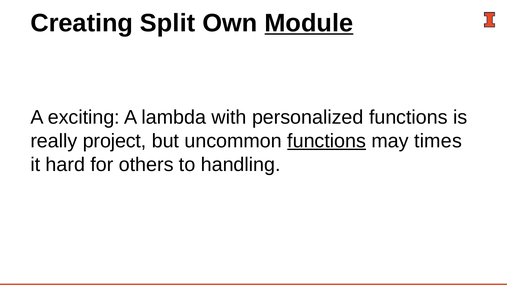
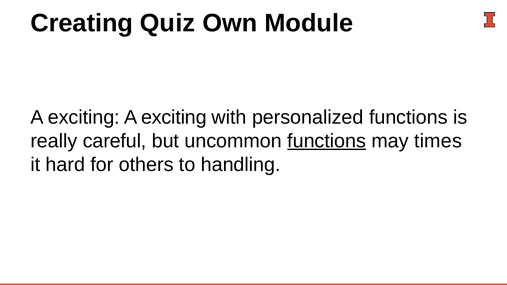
Split: Split -> Quiz
Module underline: present -> none
lambda at (174, 117): lambda -> exciting
project: project -> careful
